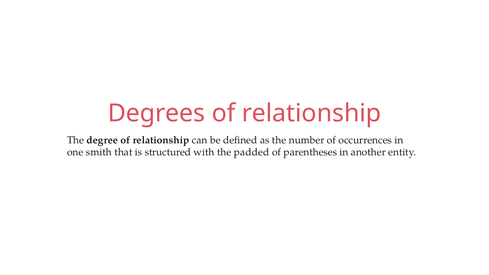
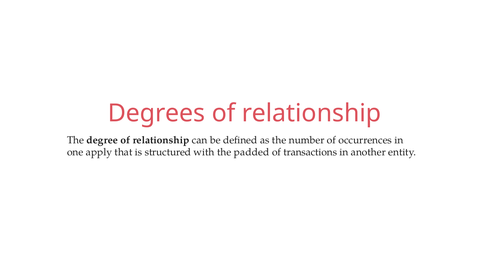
smith: smith -> apply
parentheses: parentheses -> transactions
